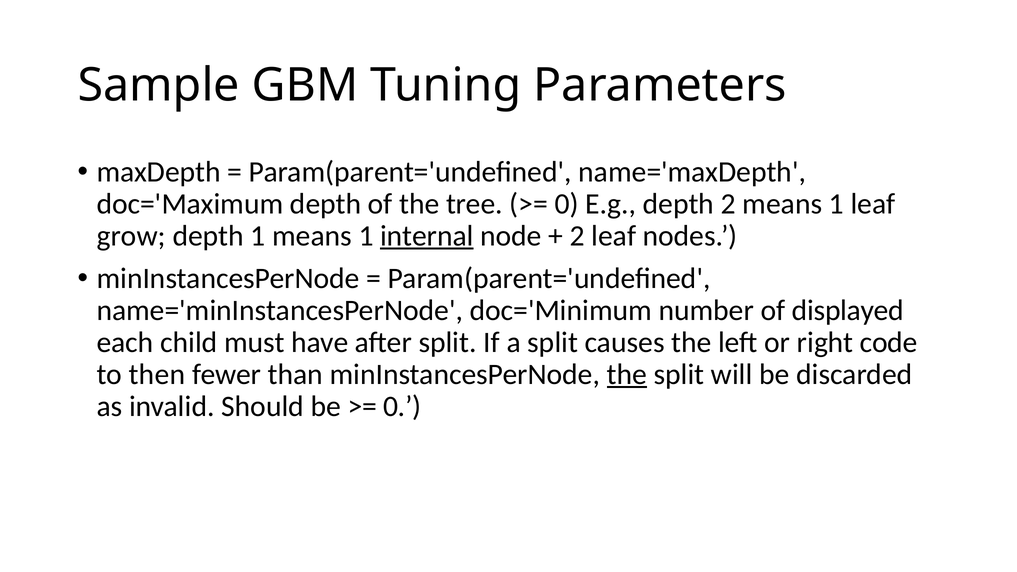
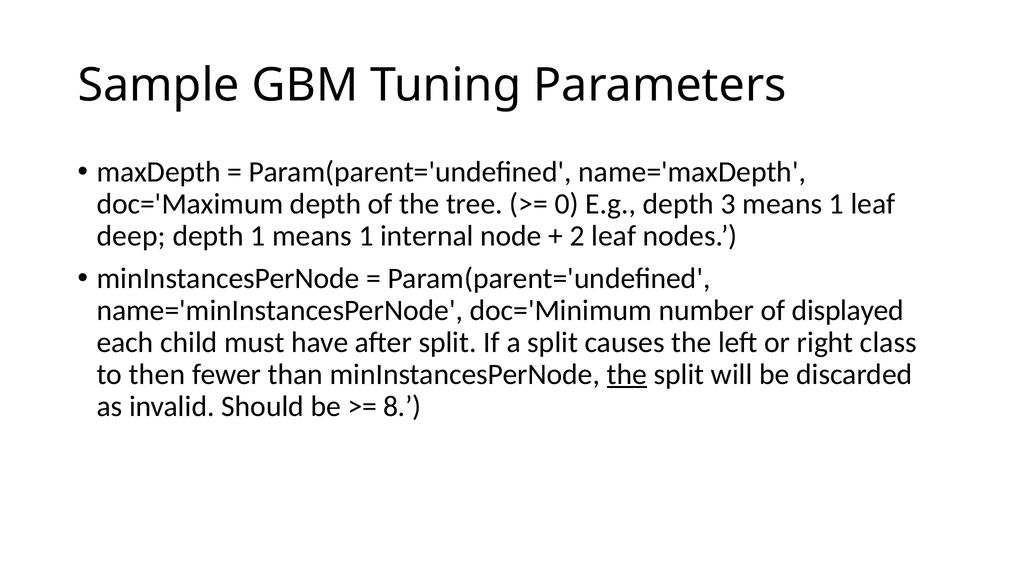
depth 2: 2 -> 3
grow: grow -> deep
internal underline: present -> none
code: code -> class
0 at (402, 406): 0 -> 8
